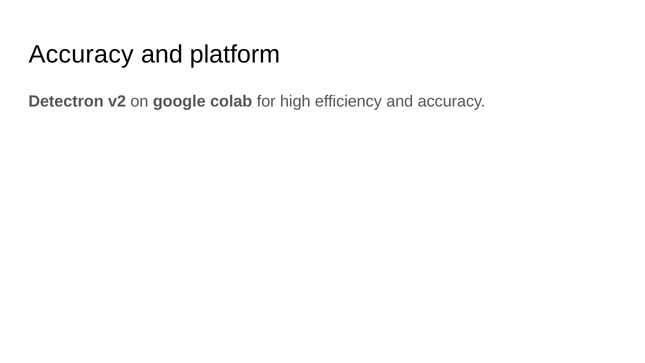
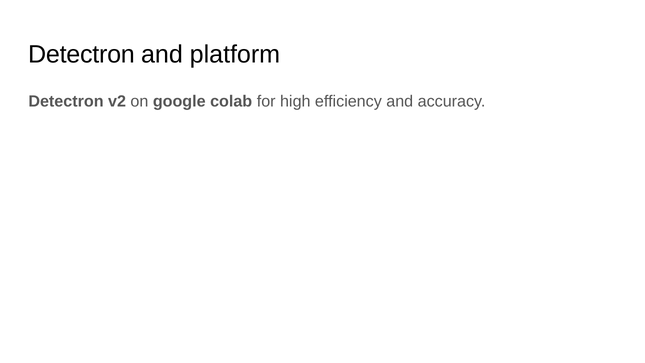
Accuracy at (81, 55): Accuracy -> Detectron
